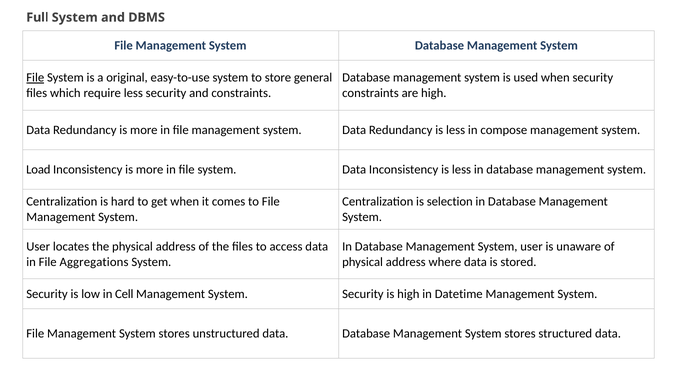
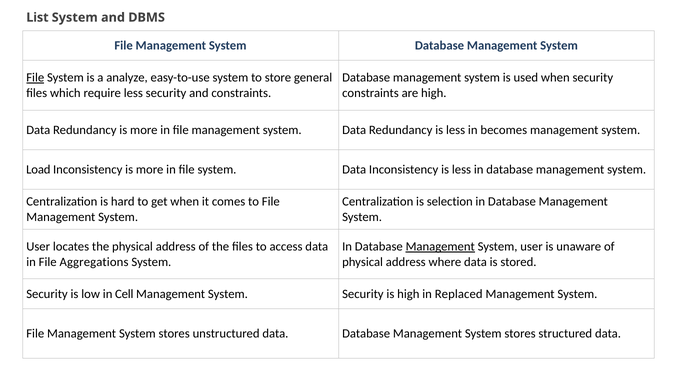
Full: Full -> List
original: original -> analyze
compose: compose -> becomes
Management at (440, 246) underline: none -> present
Datetime: Datetime -> Replaced
